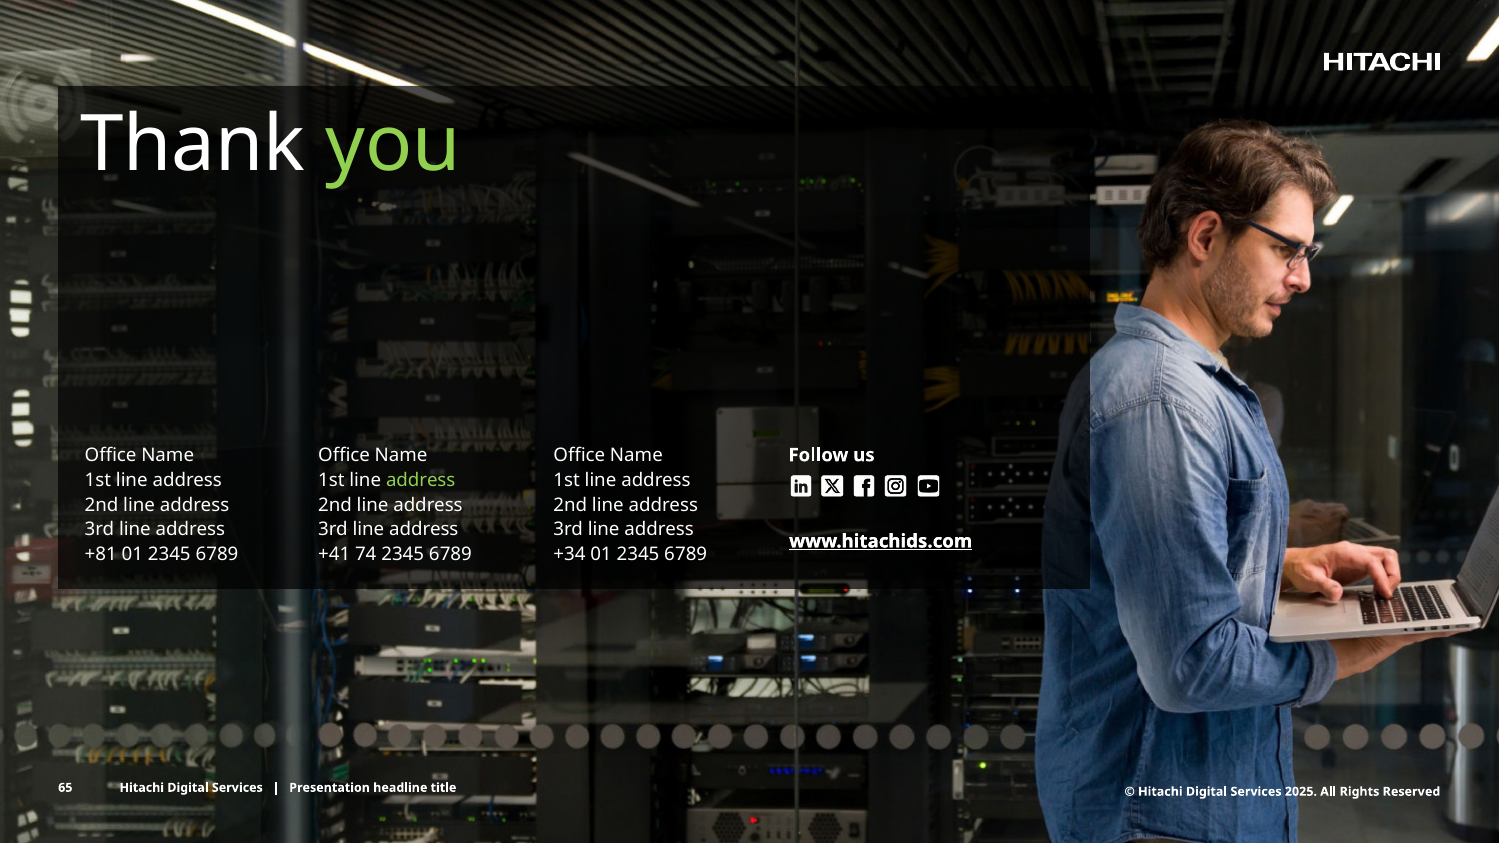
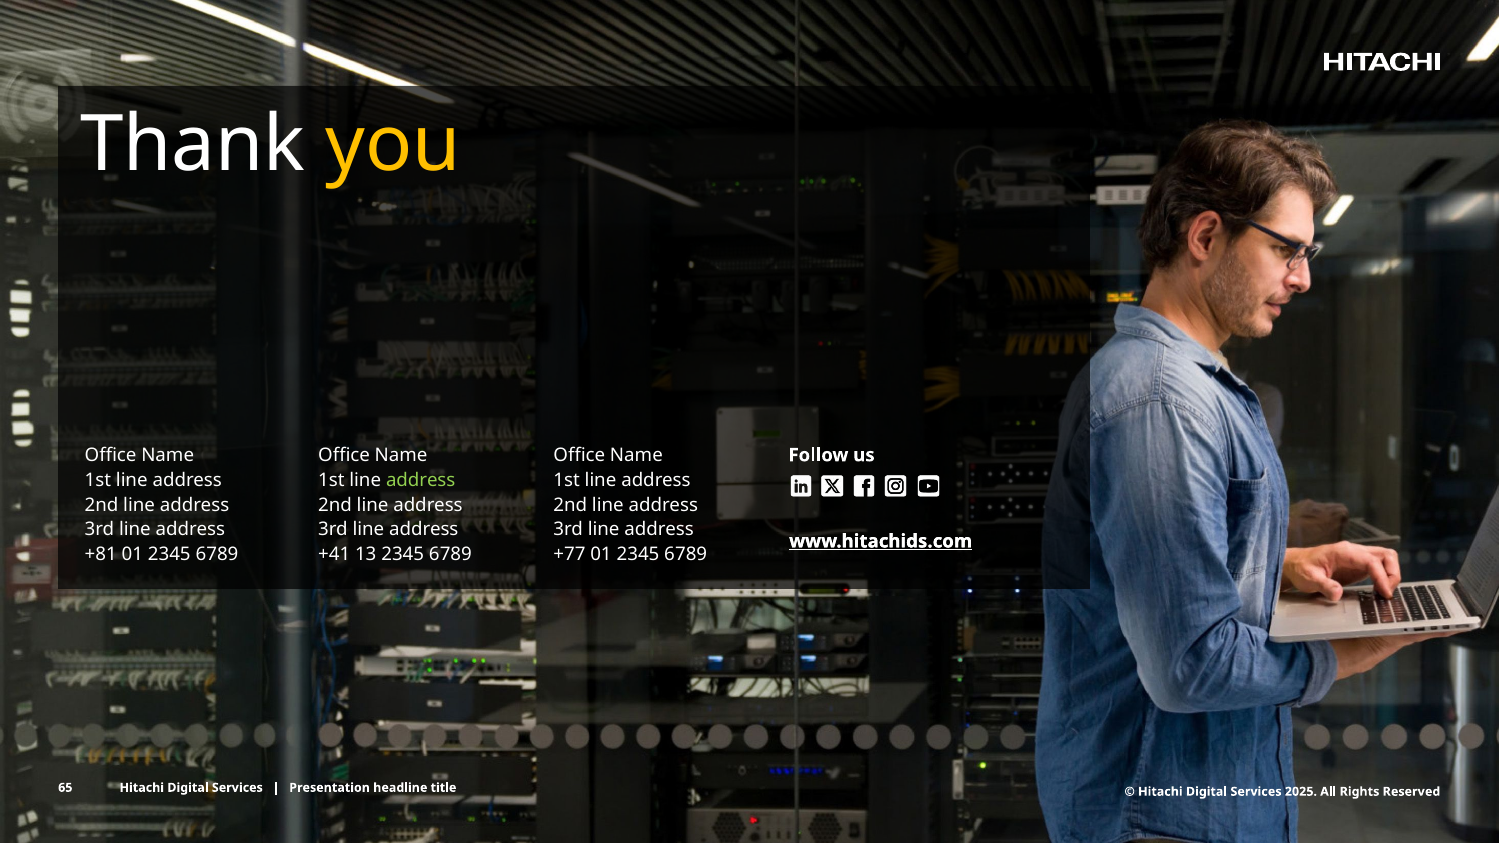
you colour: light green -> yellow
74: 74 -> 13
+34: +34 -> +77
